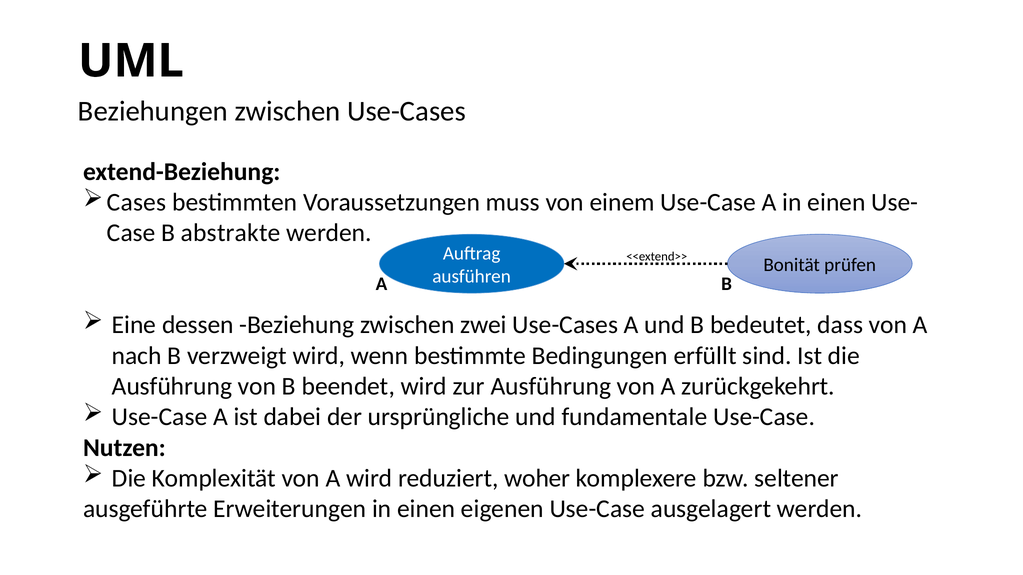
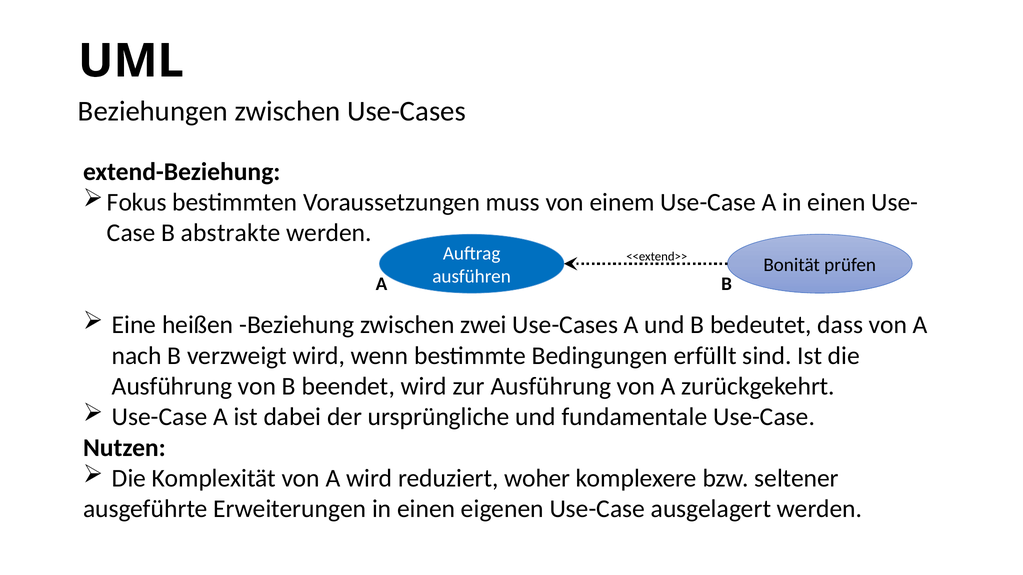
Cases: Cases -> Fokus
dessen: dessen -> heißen
